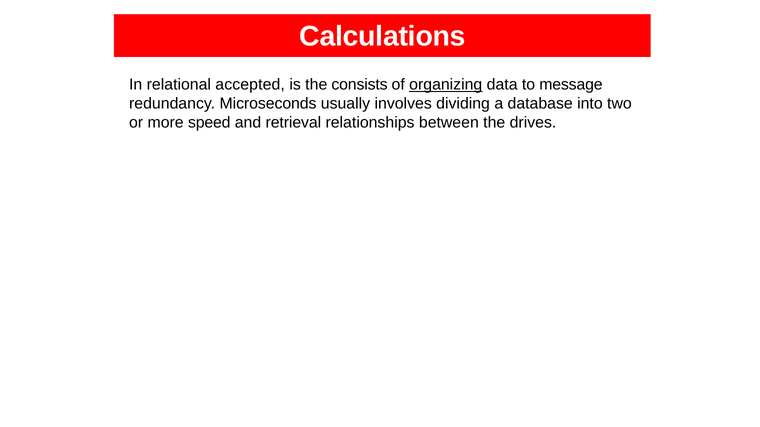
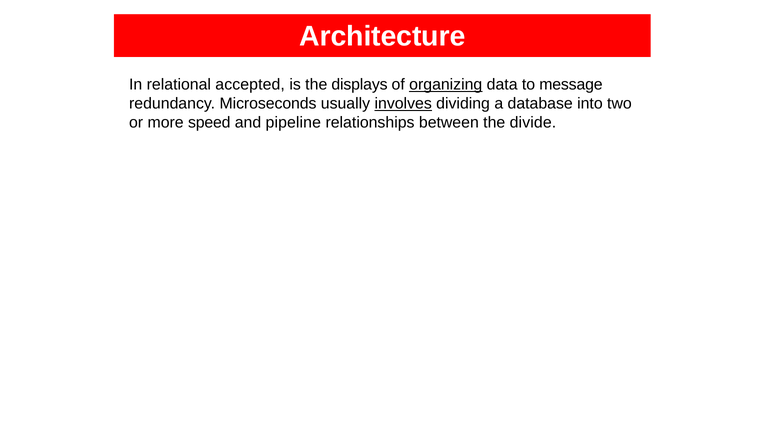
Calculations: Calculations -> Architecture
consists: consists -> displays
involves underline: none -> present
retrieval: retrieval -> pipeline
drives: drives -> divide
